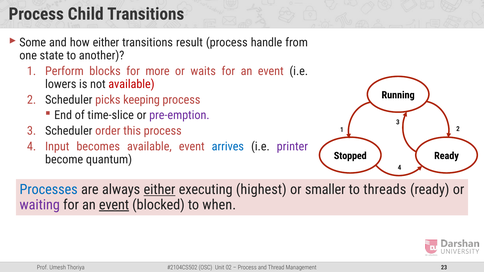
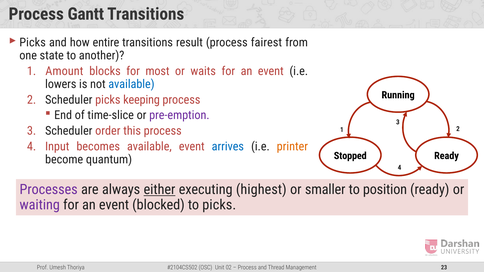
Child: Child -> Gantt
Some at (33, 43): Some -> Picks
how either: either -> entire
handle: handle -> fairest
Perform: Perform -> Amount
more: more -> most
available at (131, 84) colour: red -> blue
printer colour: purple -> orange
Processes colour: blue -> purple
threads: threads -> position
event at (114, 205) underline: present -> none
to when: when -> picks
